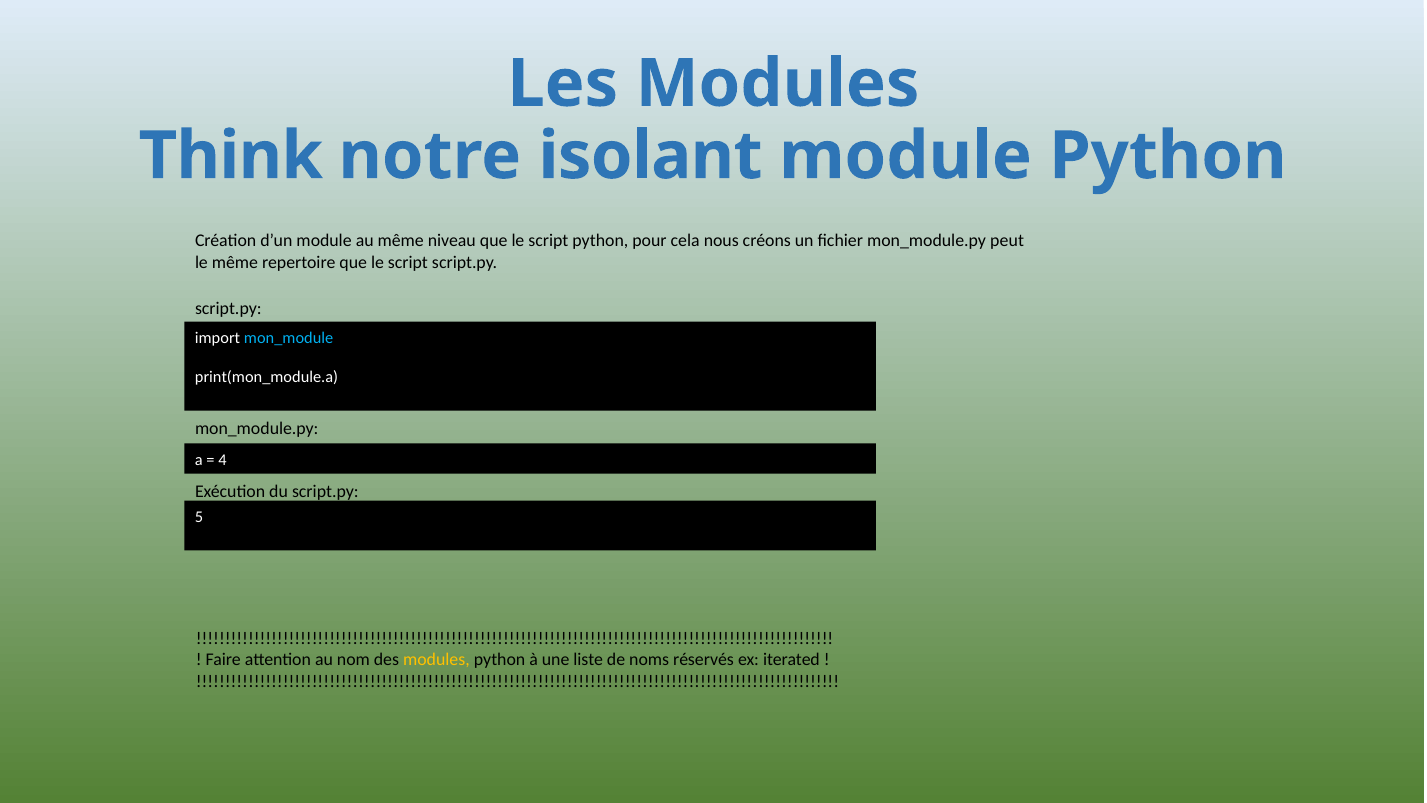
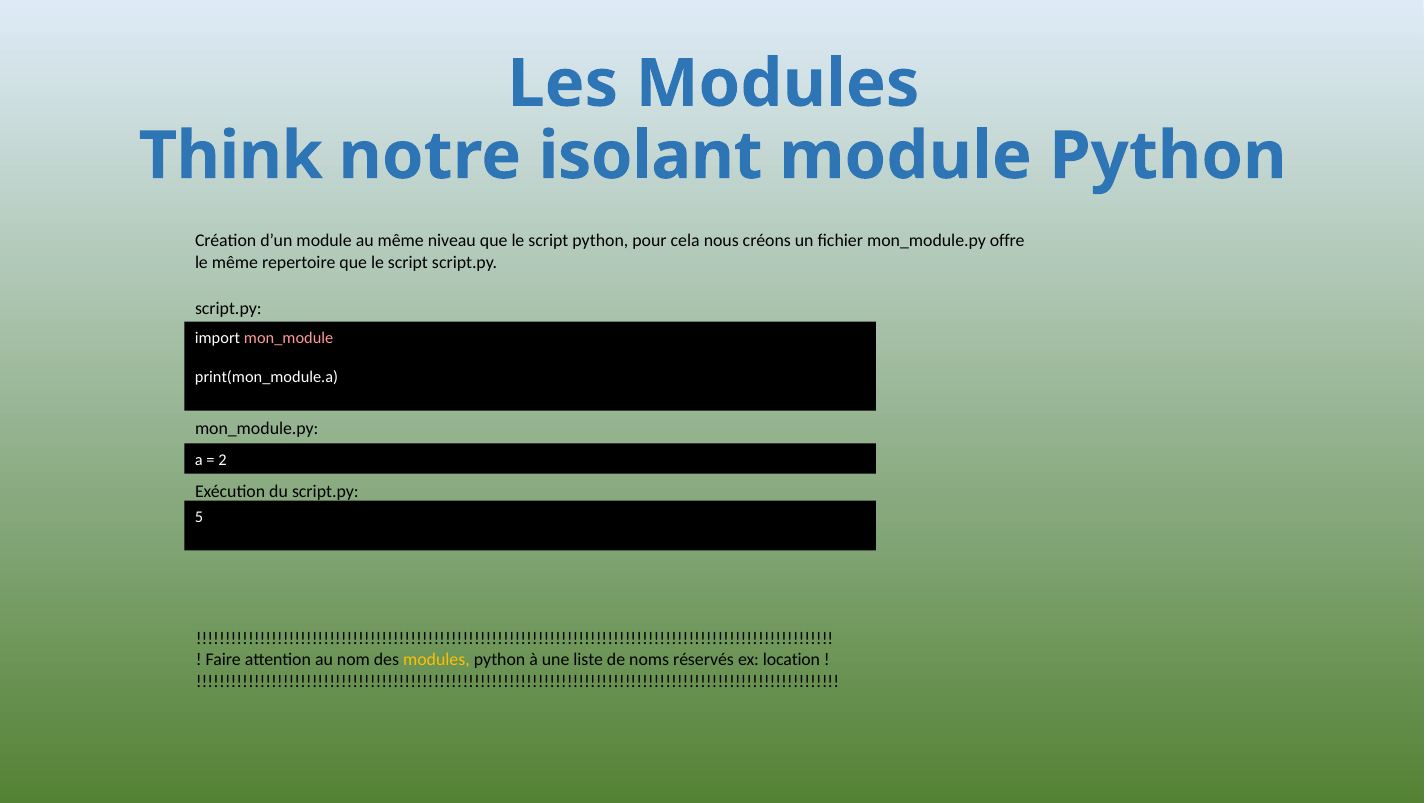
peut: peut -> offre
mon_module colour: light blue -> pink
4: 4 -> 2
iterated: iterated -> location
